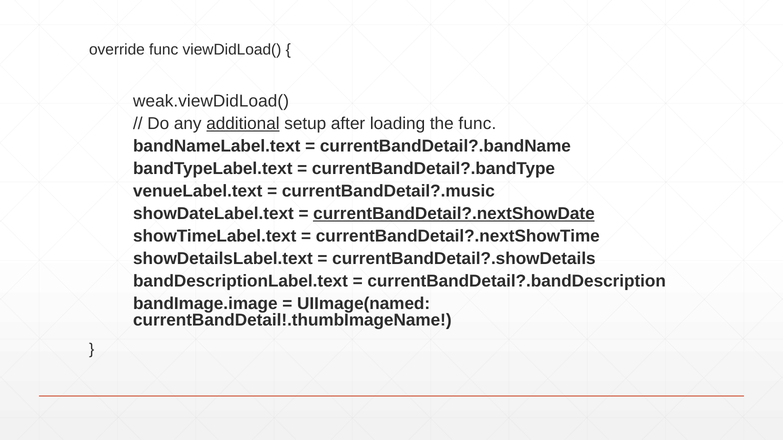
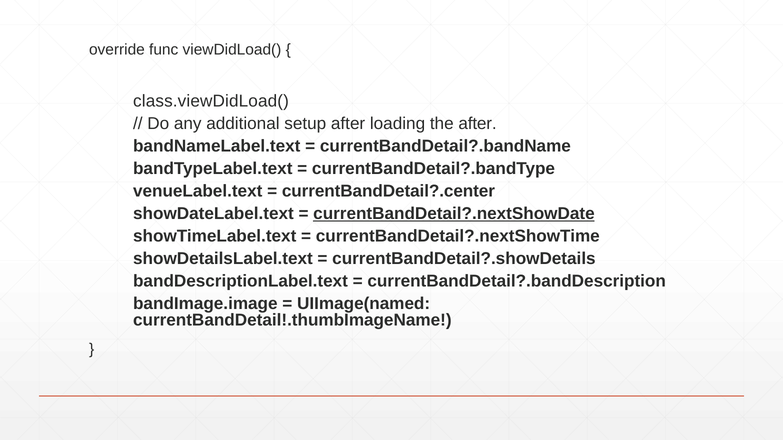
weak.viewDidLoad(: weak.viewDidLoad( -> class.viewDidLoad(
additional underline: present -> none
the func: func -> after
currentBandDetail?.music: currentBandDetail?.music -> currentBandDetail?.center
